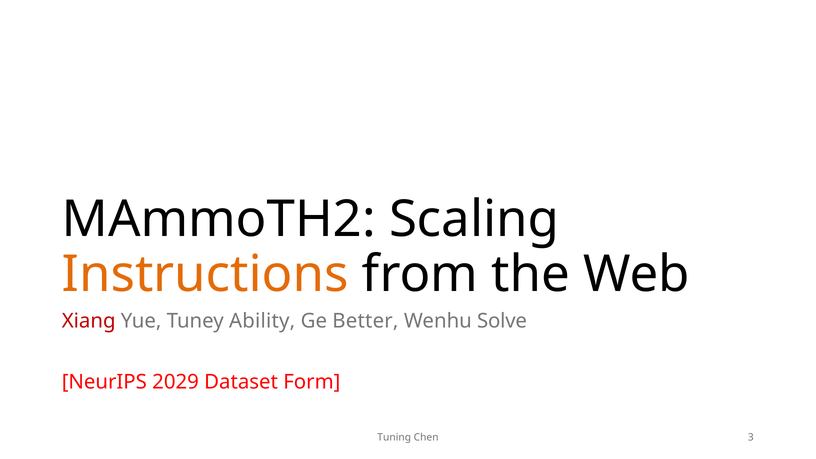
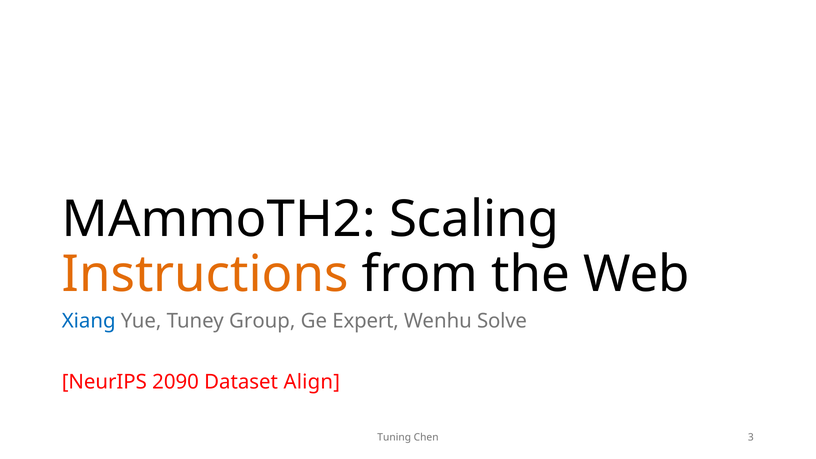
Xiang colour: red -> blue
Ability: Ability -> Group
Better: Better -> Expert
2029: 2029 -> 2090
Form: Form -> Align
